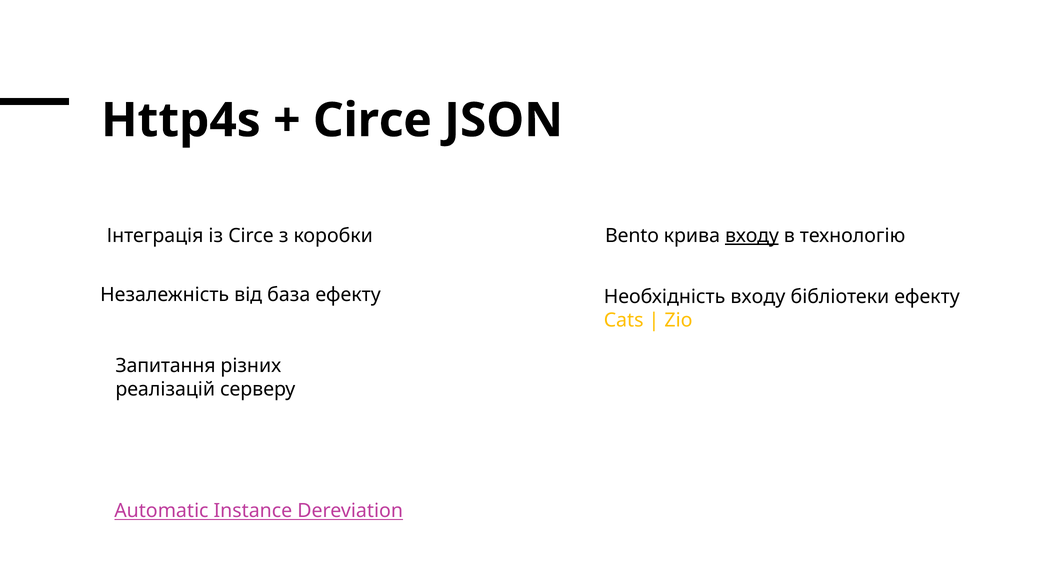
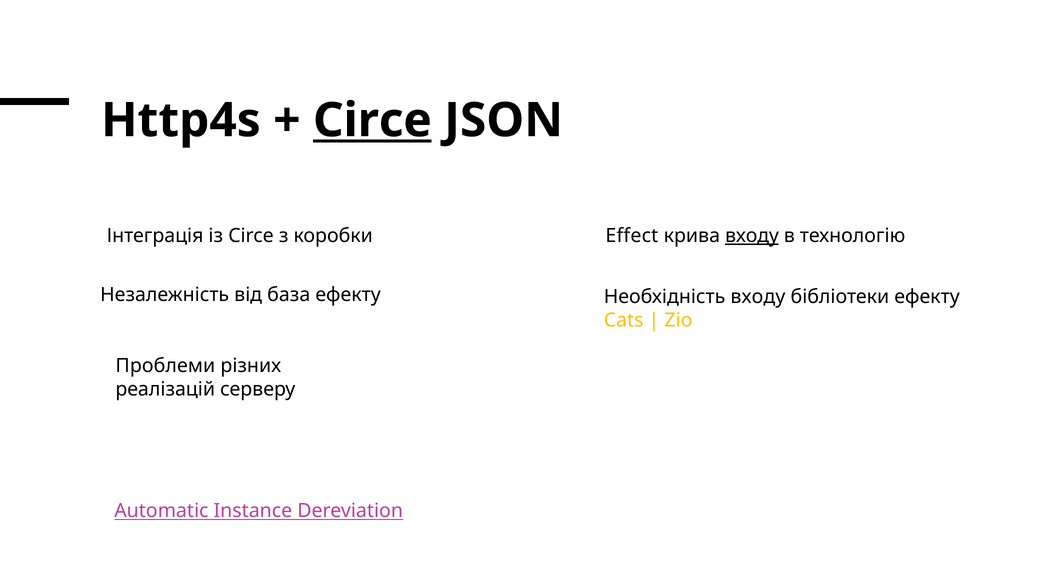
Circe at (372, 120) underline: none -> present
Bento: Bento -> Effect
Запитання: Запитання -> Проблеми
